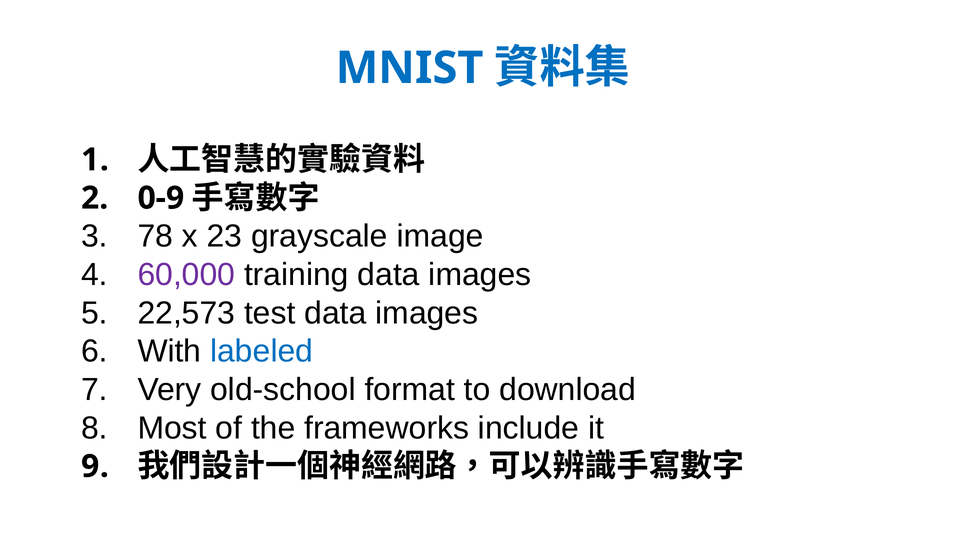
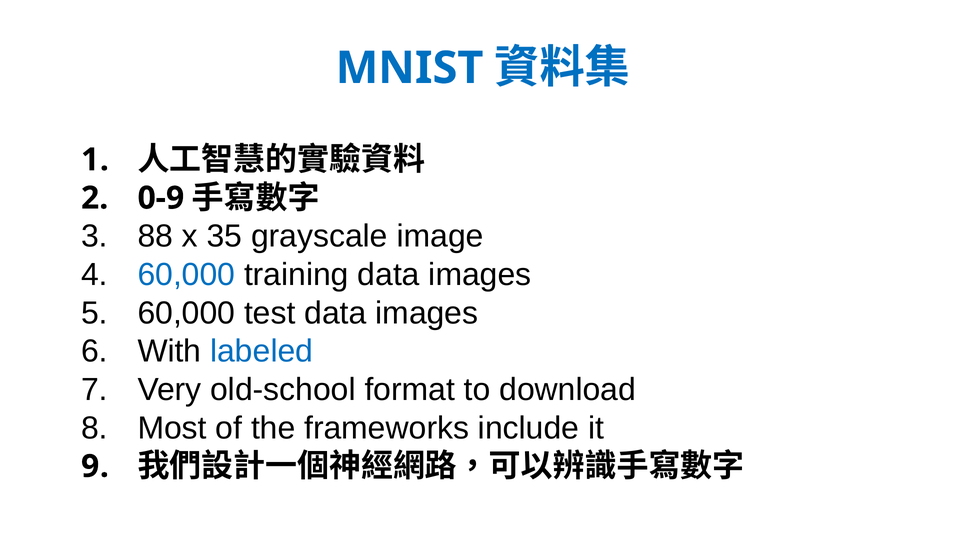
78: 78 -> 88
23: 23 -> 35
60,000 at (186, 275) colour: purple -> blue
22,573 at (186, 313): 22,573 -> 60,000
